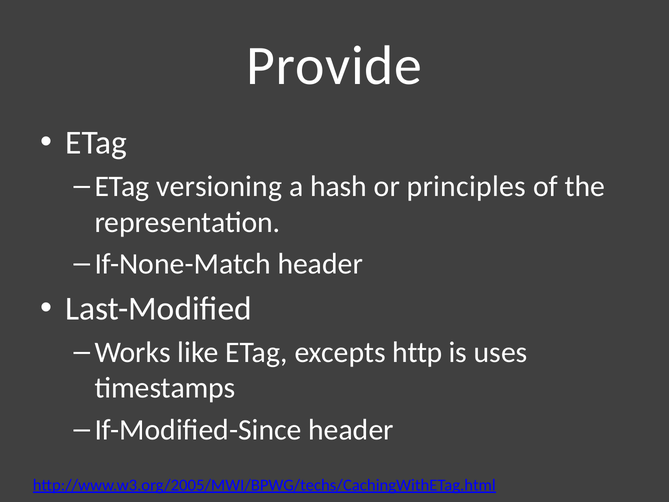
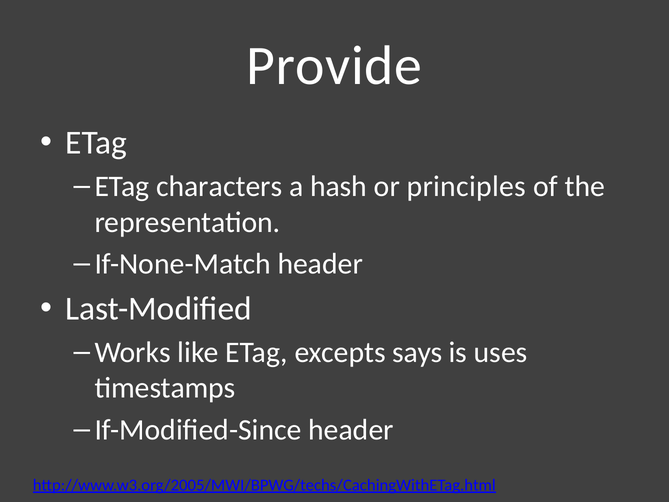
versioning: versioning -> characters
http: http -> says
